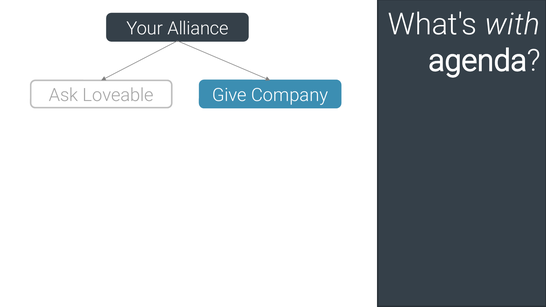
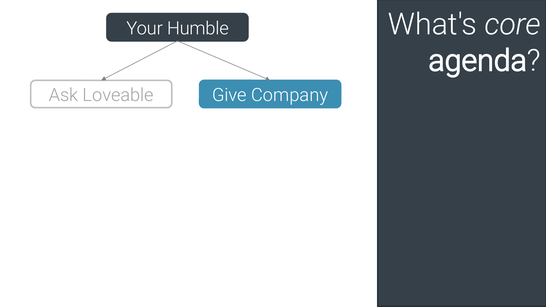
with: with -> core
Alliance: Alliance -> Humble
